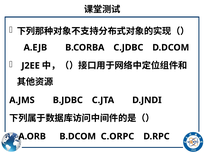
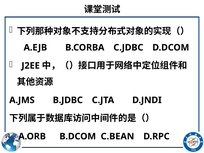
C.ORPC: C.ORPC -> C.BEAN
